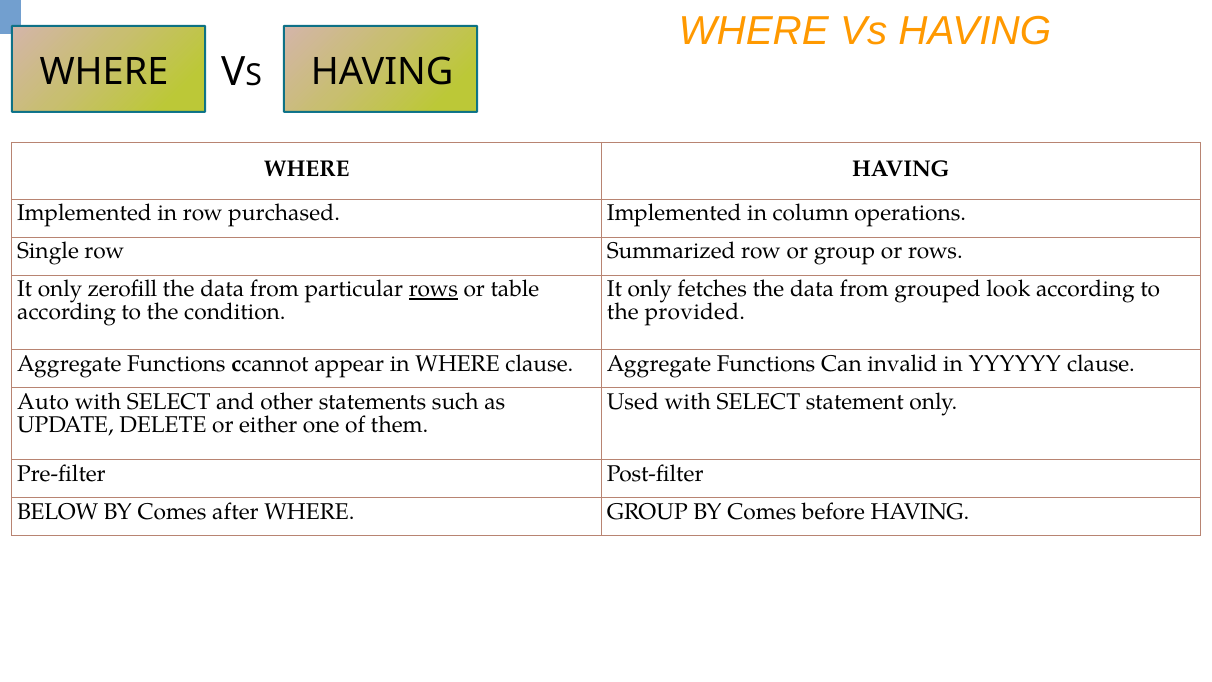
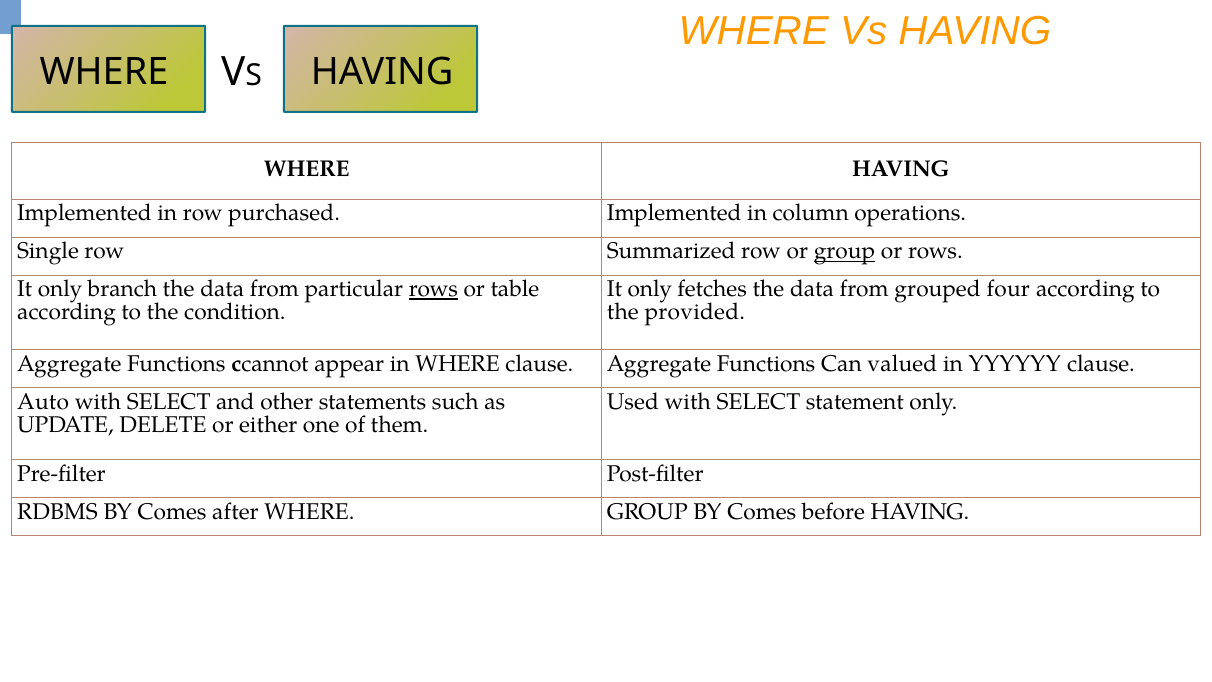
group at (845, 251) underline: none -> present
zerofill: zerofill -> branch
look: look -> four
invalid: invalid -> valued
BELOW: BELOW -> RDBMS
